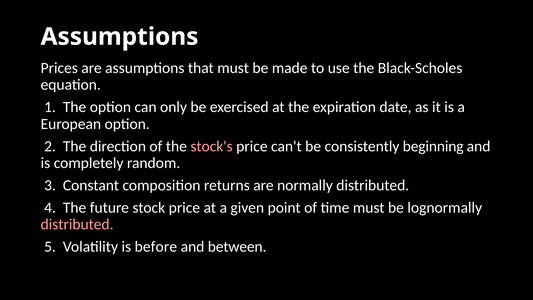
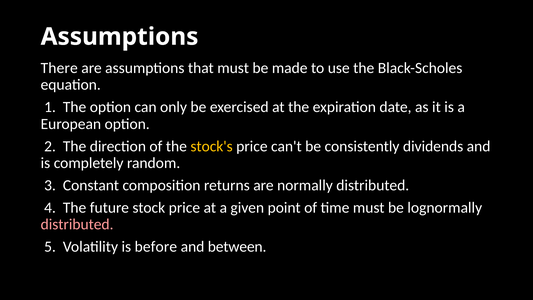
Prices: Prices -> There
stock's colour: pink -> yellow
beginning: beginning -> dividends
